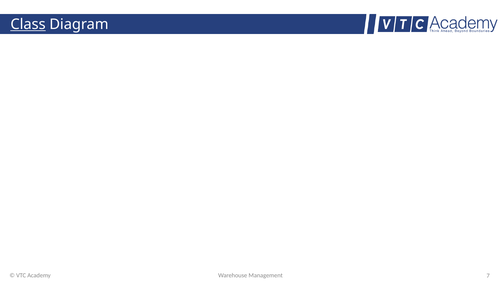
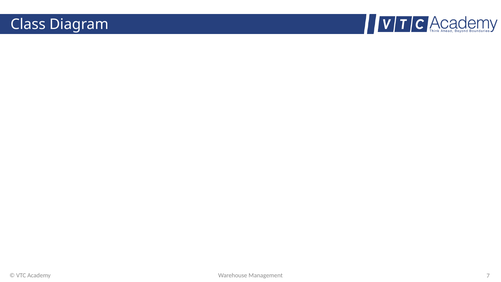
Class underline: present -> none
